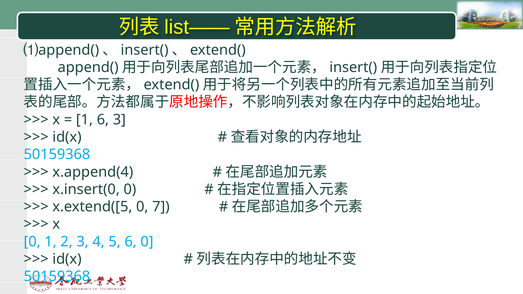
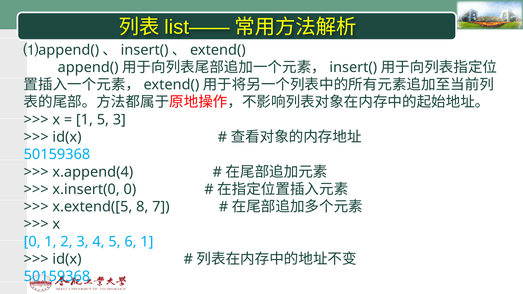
1 6: 6 -> 5
x.extend([5 0: 0 -> 8
6 0: 0 -> 1
